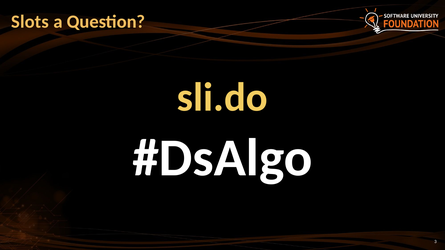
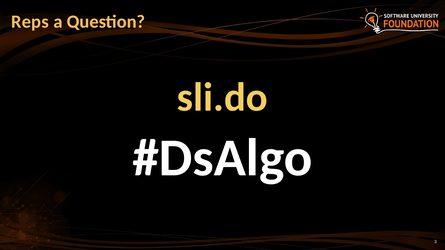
Slots: Slots -> Reps
